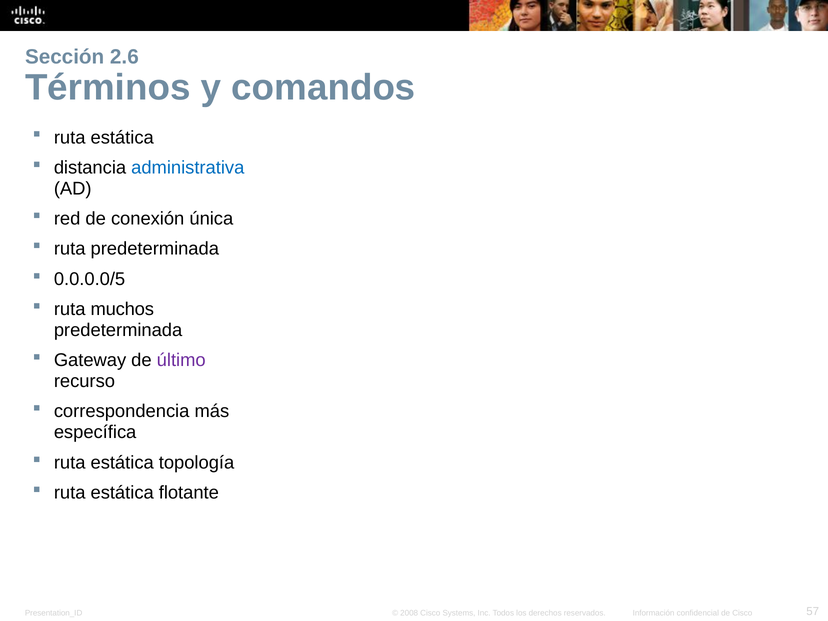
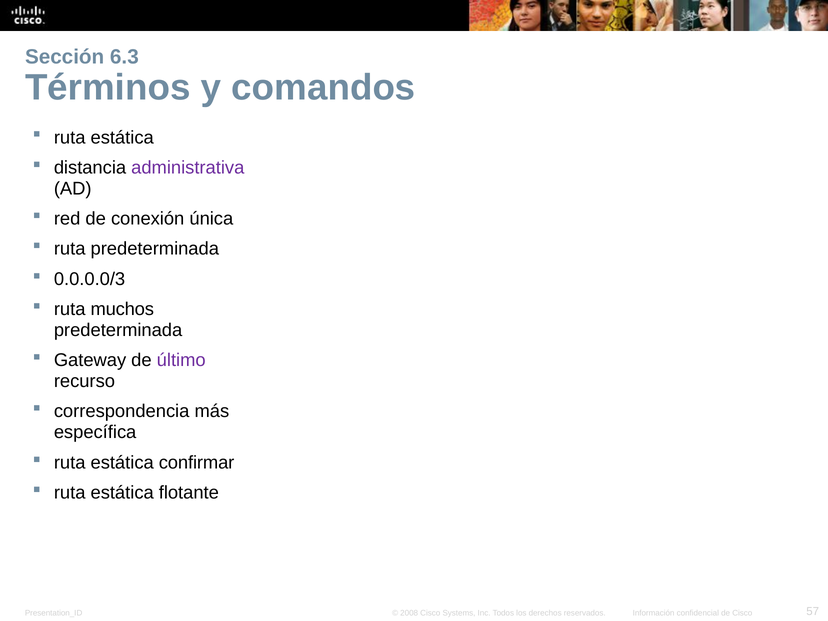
2.6: 2.6 -> 6.3
administrativa colour: blue -> purple
0.0.0.0/5: 0.0.0.0/5 -> 0.0.0.0/3
topología: topología -> confirmar
